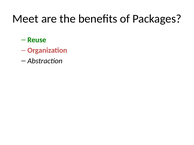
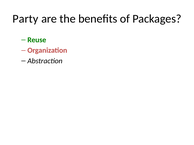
Meet: Meet -> Party
